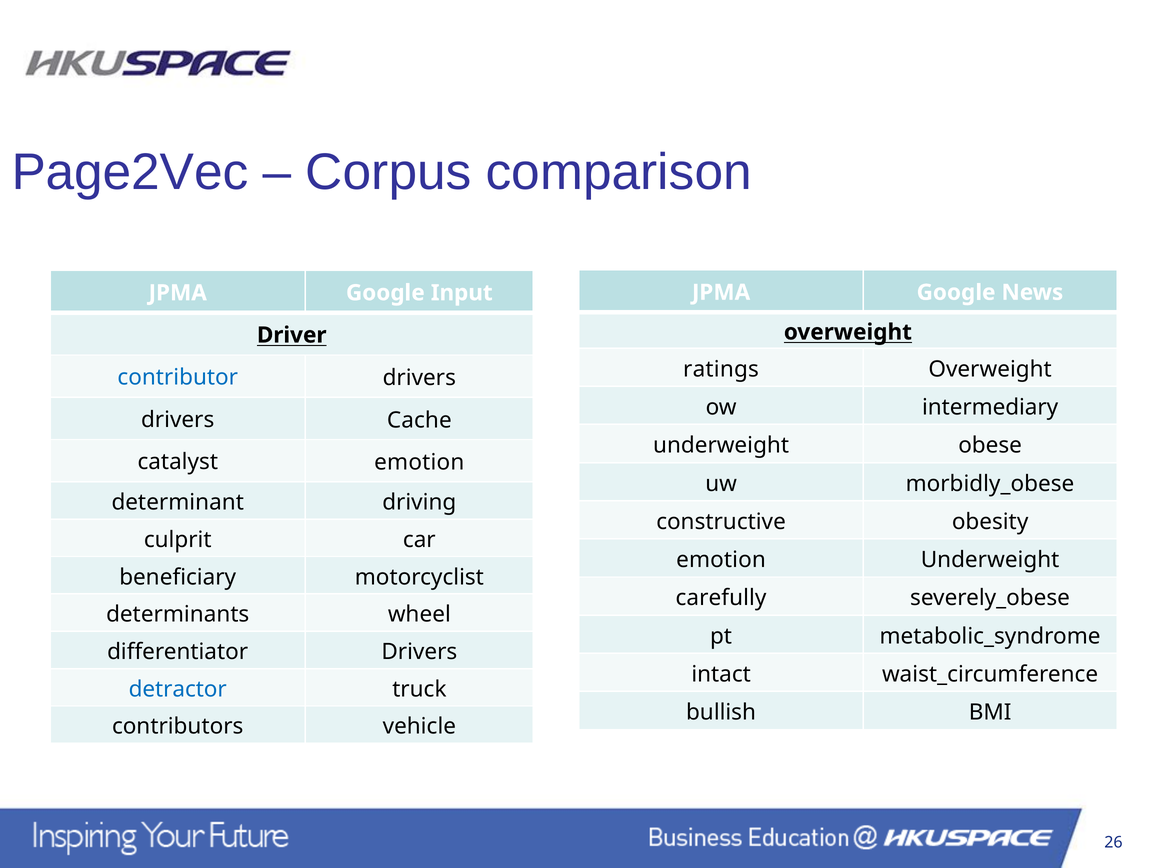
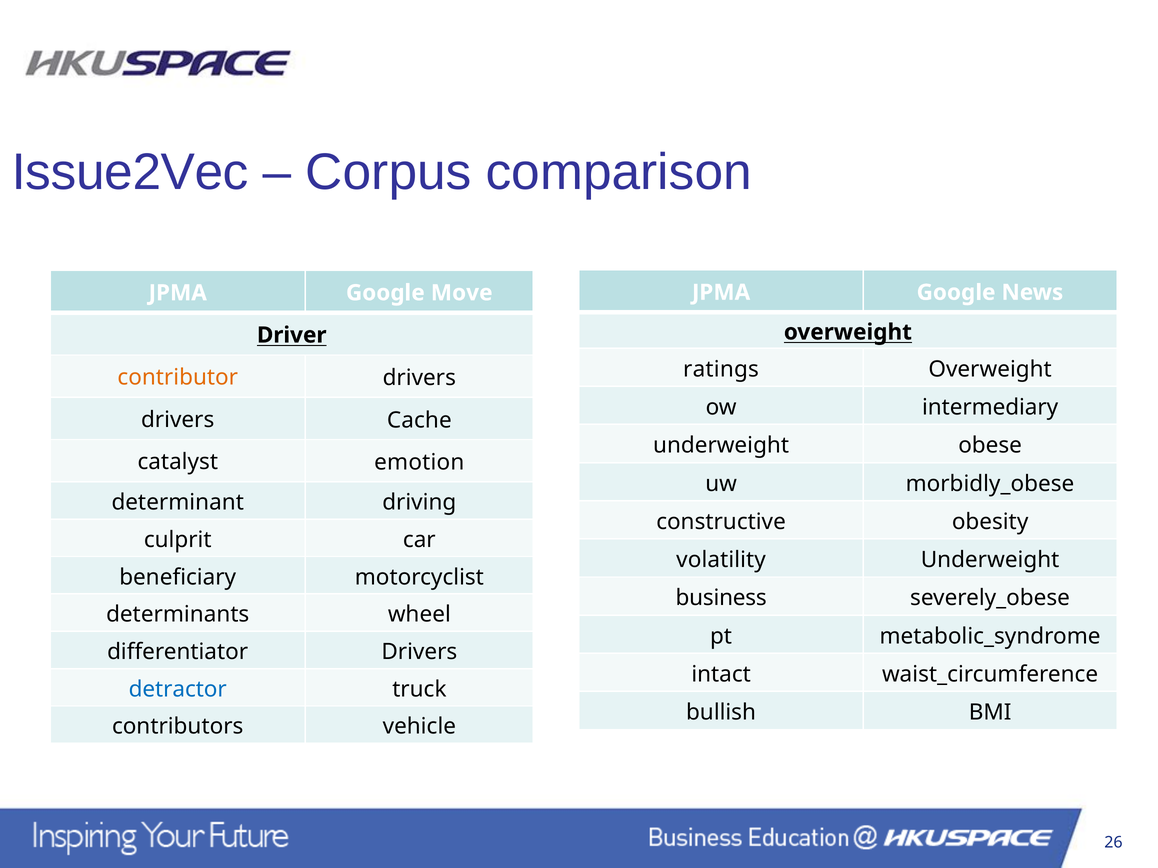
Page2Vec: Page2Vec -> Issue2Vec
Input: Input -> Move
contributor colour: blue -> orange
emotion at (721, 560): emotion -> volatility
carefully: carefully -> business
